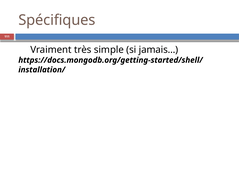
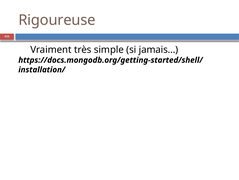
Spécifiques: Spécifiques -> Rigoureuse
